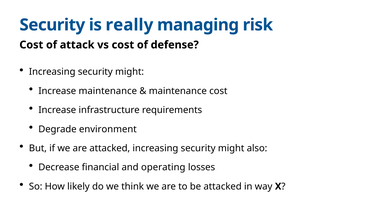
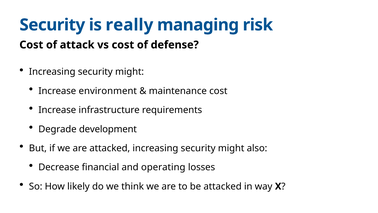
Increase maintenance: maintenance -> environment
environment: environment -> development
